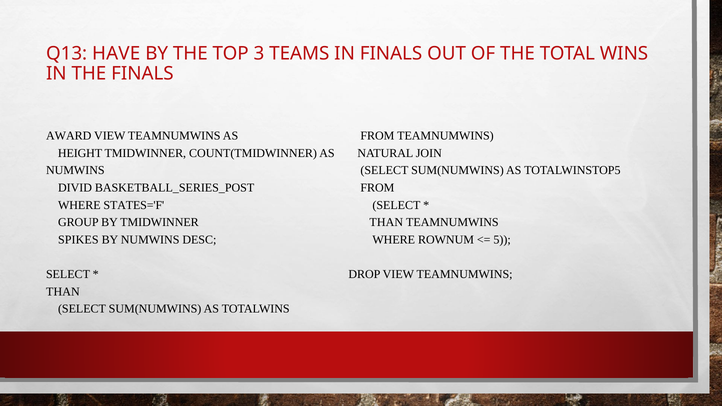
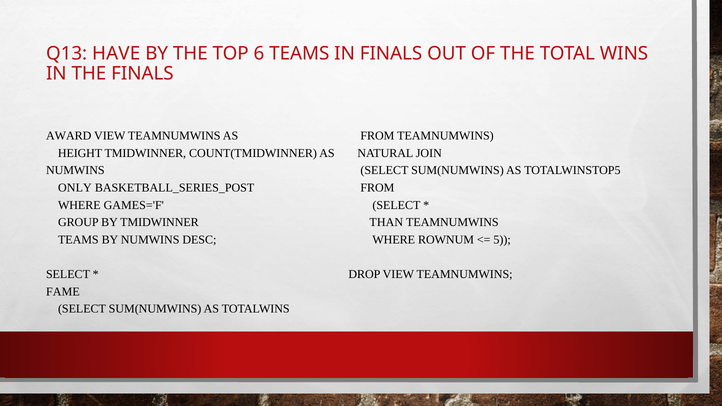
3: 3 -> 6
DIVID: DIVID -> ONLY
STATES='F: STATES='F -> GAMES='F
SPIKES at (78, 240): SPIKES -> TEAMS
THAN at (63, 292): THAN -> FAME
